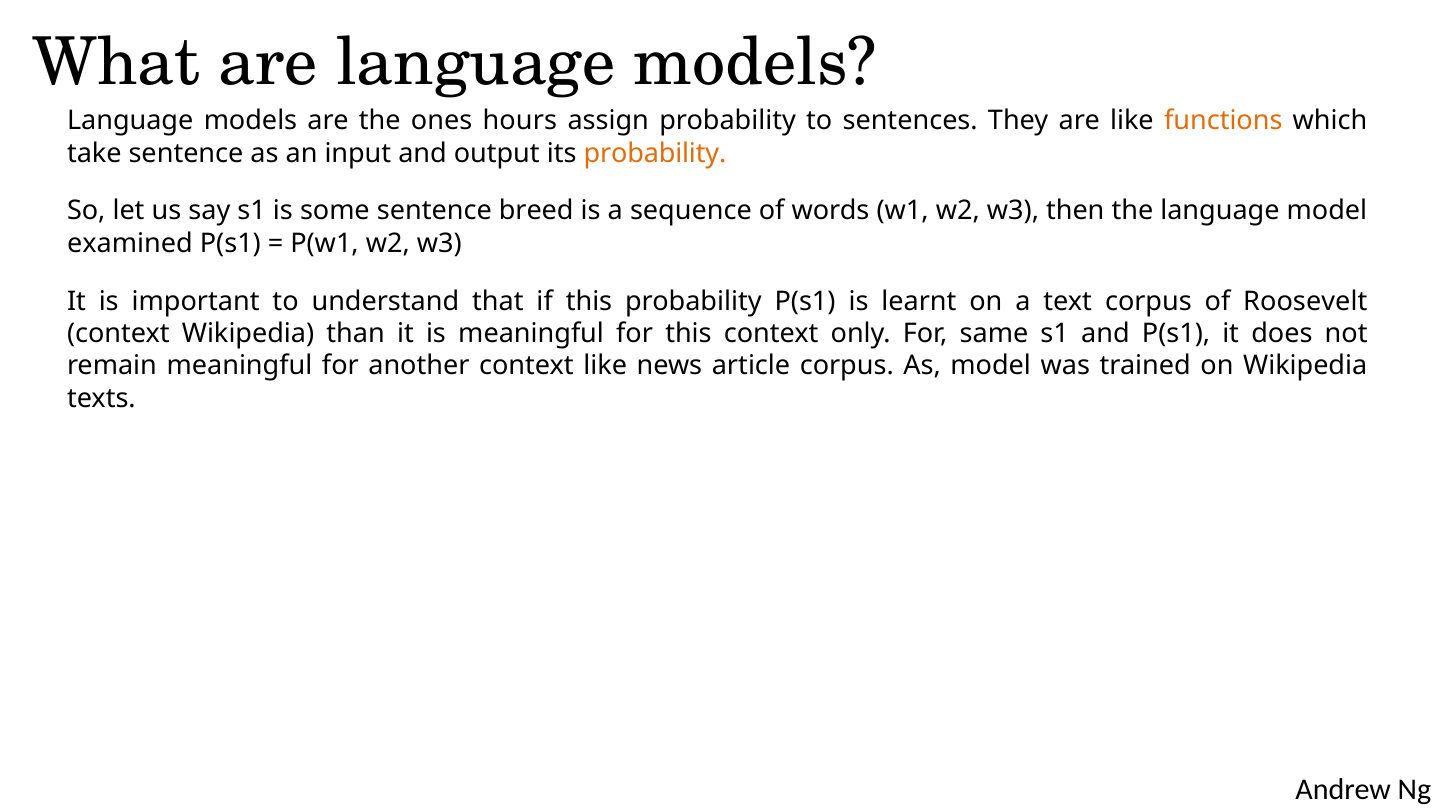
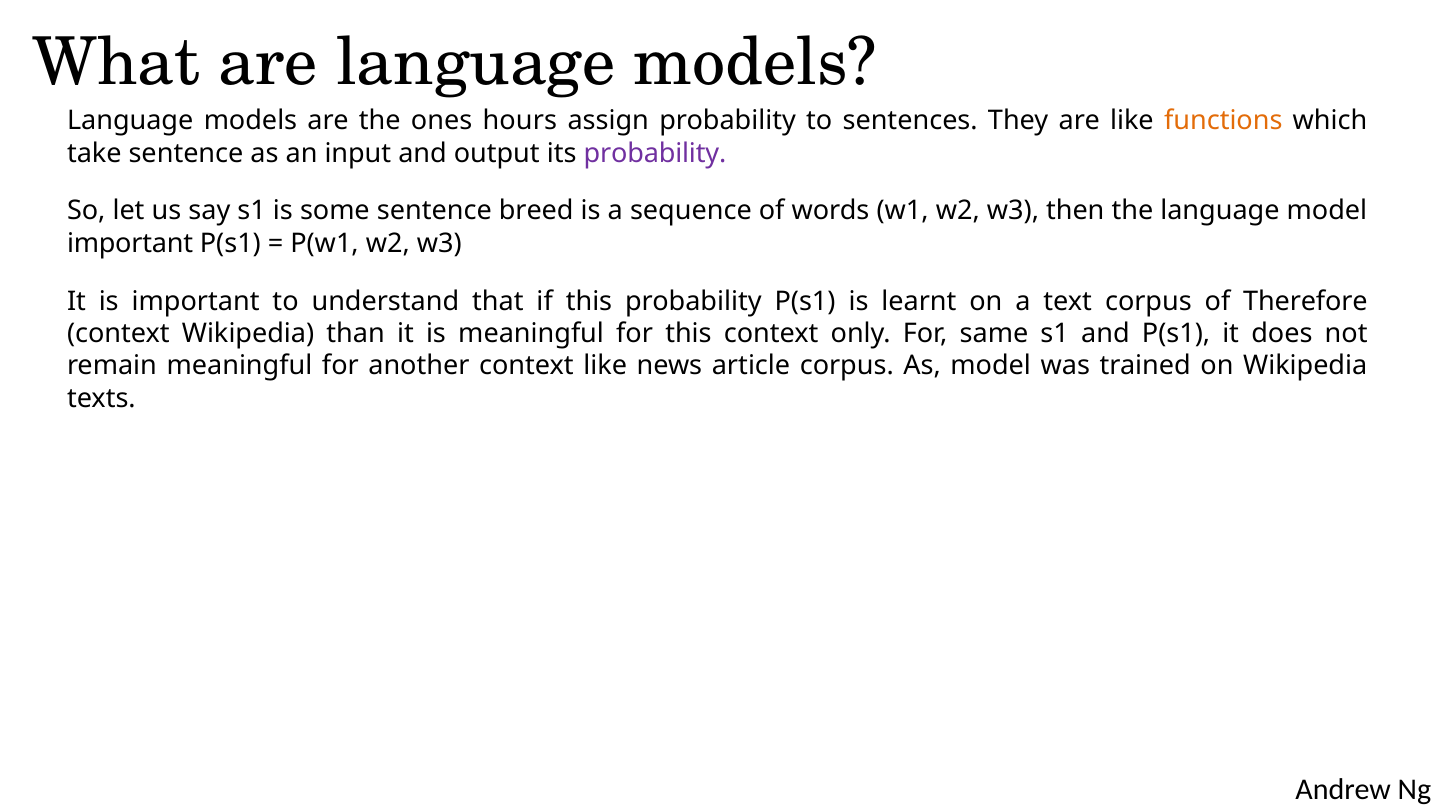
probability at (655, 153) colour: orange -> purple
examined at (130, 244): examined -> important
Roosevelt: Roosevelt -> Therefore
